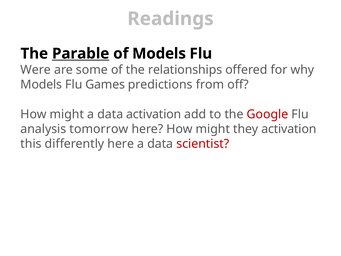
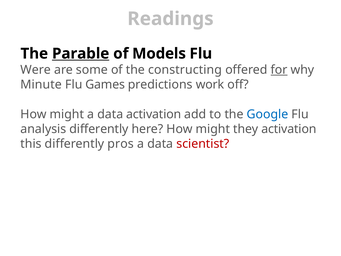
relationships: relationships -> constructing
for underline: none -> present
Models at (41, 85): Models -> Minute
from: from -> work
Google colour: red -> blue
analysis tomorrow: tomorrow -> differently
differently here: here -> pros
